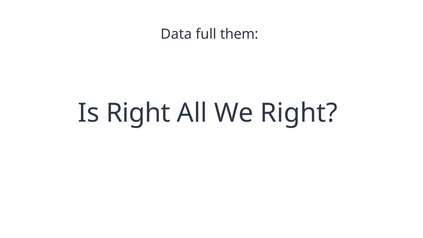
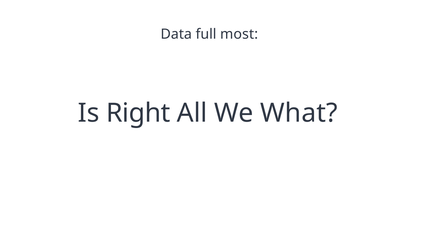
them: them -> most
We Right: Right -> What
